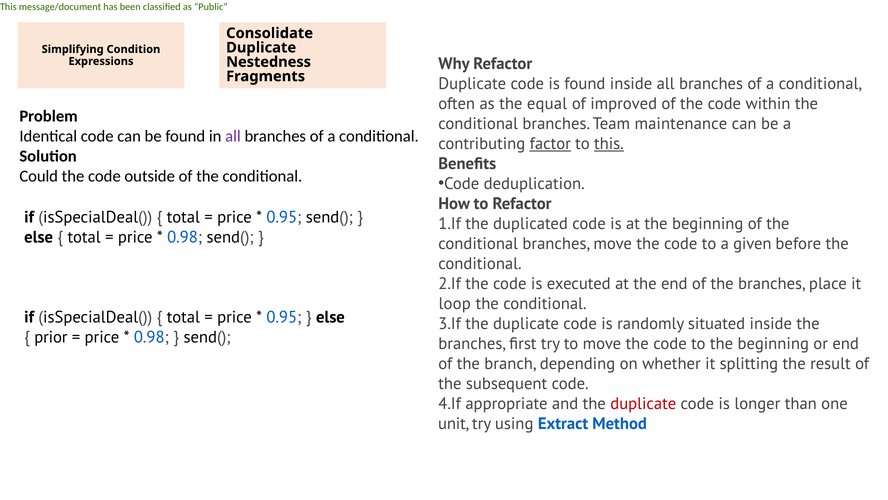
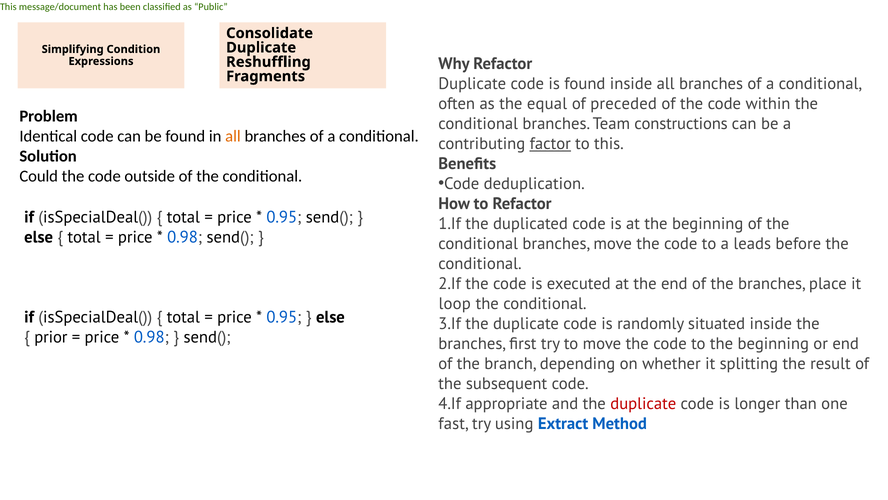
Nestedness: Nestedness -> Reshuffling
improved: improved -> preceded
maintenance: maintenance -> constructions
all at (233, 136) colour: purple -> orange
this at (609, 144) underline: present -> none
given: given -> leads
unit: unit -> fast
